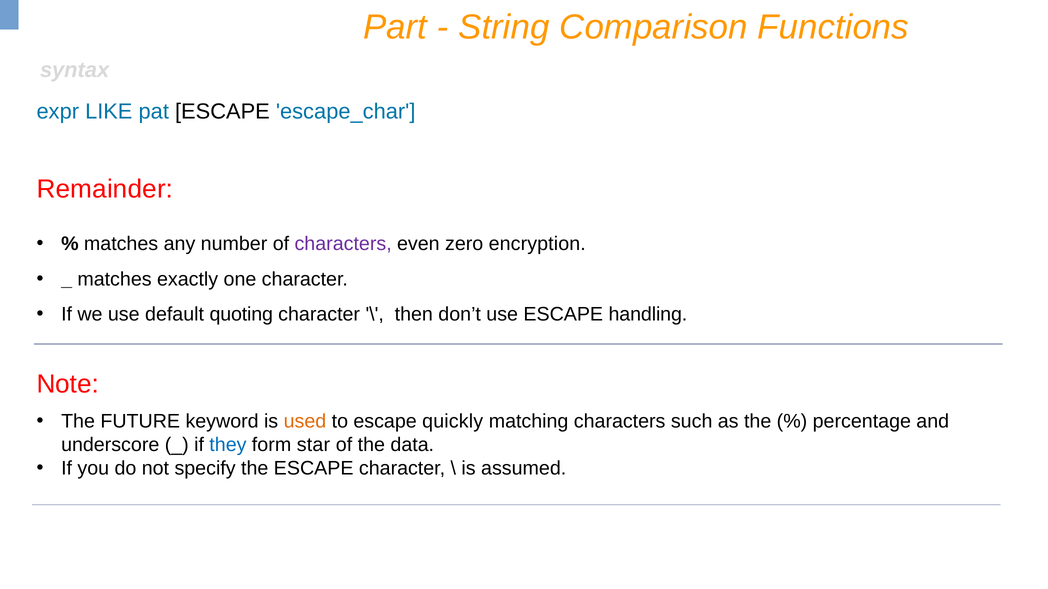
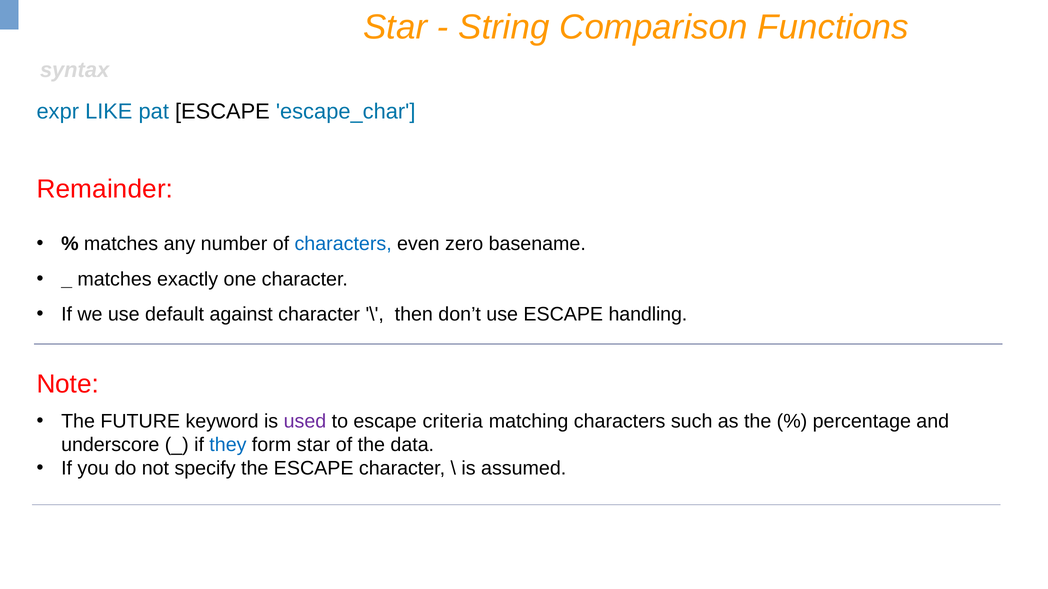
Part at (395, 27): Part -> Star
characters at (343, 244) colour: purple -> blue
encryption: encryption -> basename
quoting: quoting -> against
used colour: orange -> purple
quickly: quickly -> criteria
